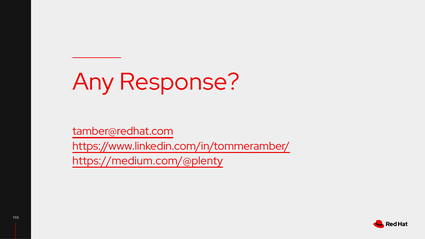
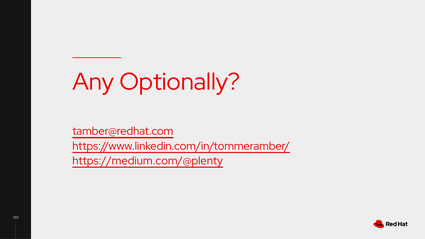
Response: Response -> Optionally
